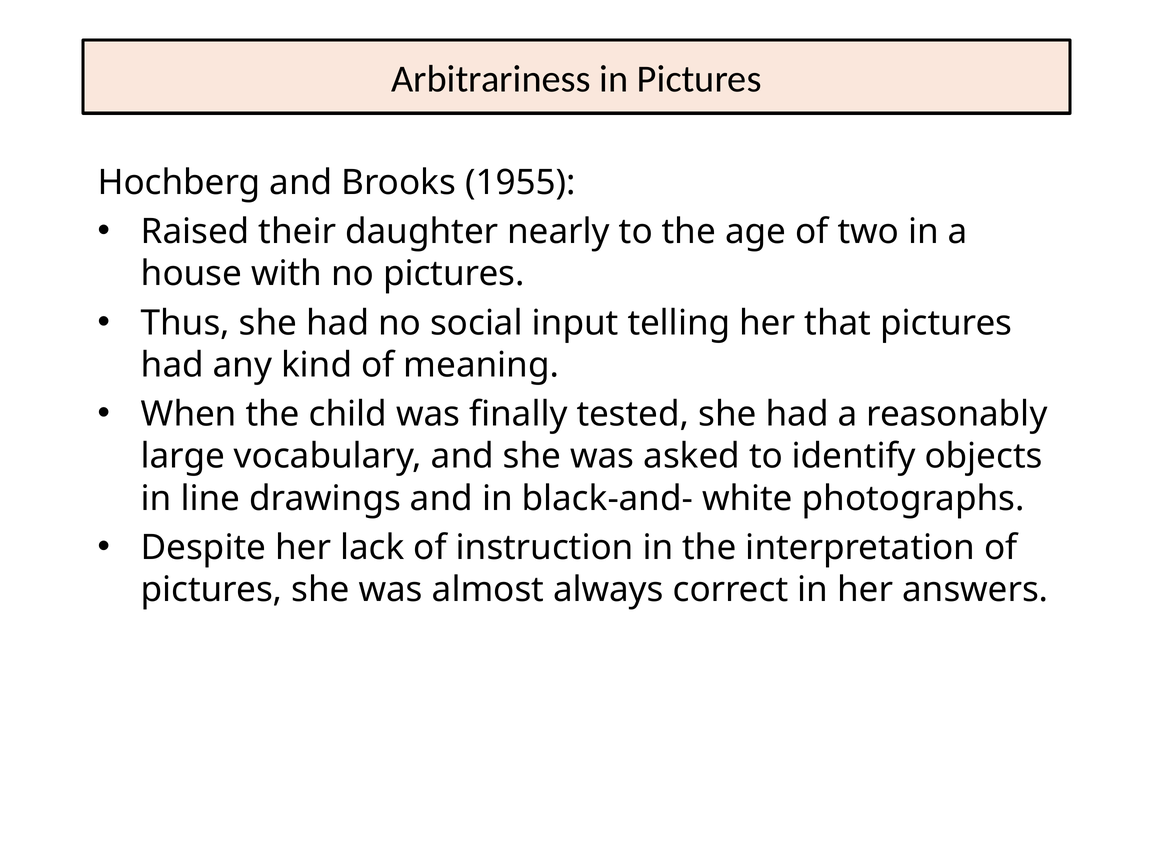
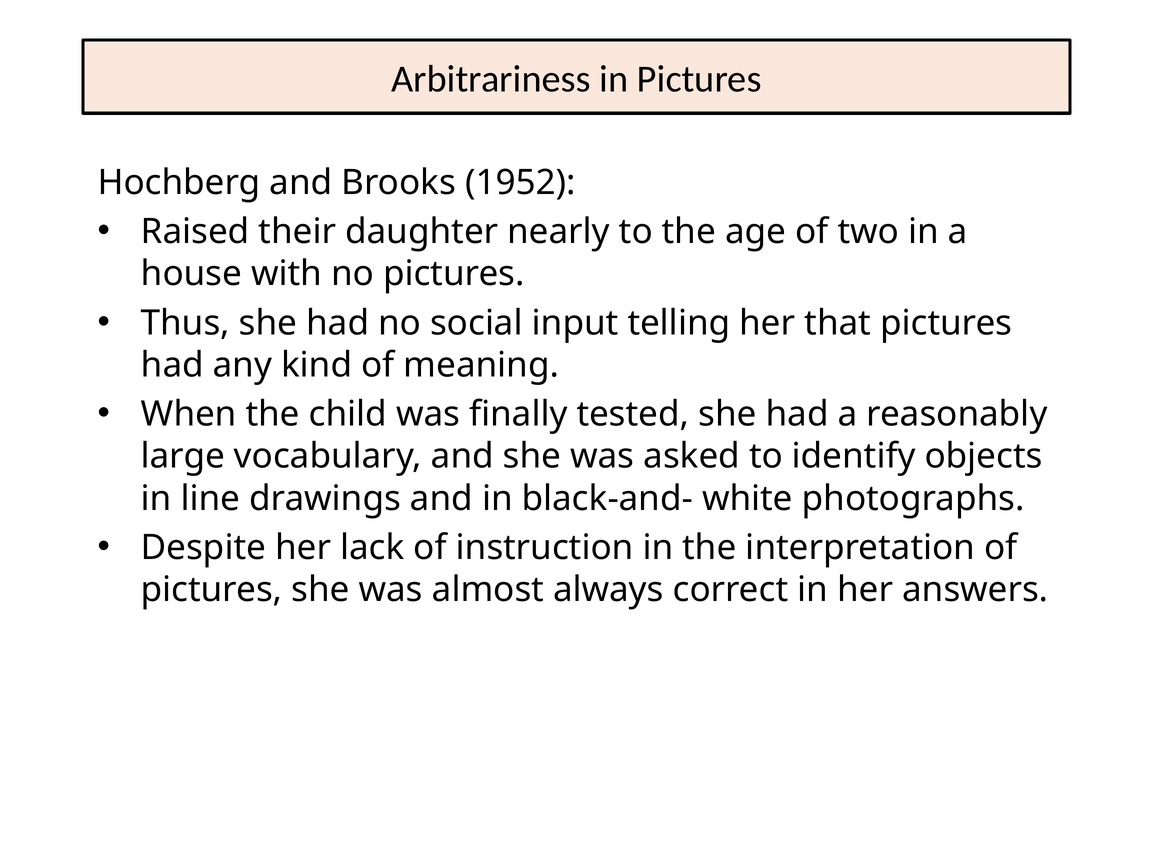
1955: 1955 -> 1952
